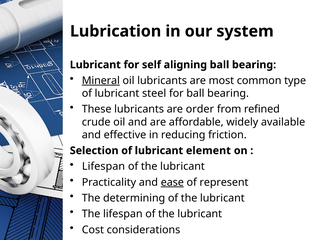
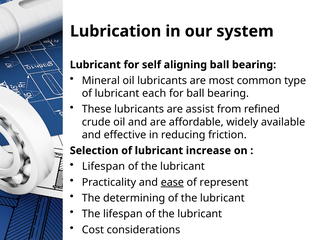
Mineral underline: present -> none
steel: steel -> each
order: order -> assist
element: element -> increase
